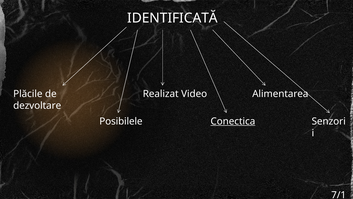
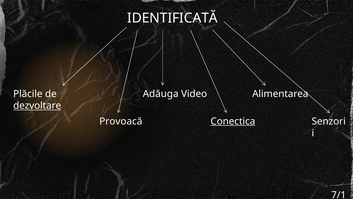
Realizat: Realizat -> Adăuga
dezvoltare underline: none -> present
Posibilele: Posibilele -> Provoacă
